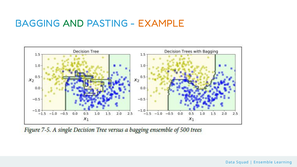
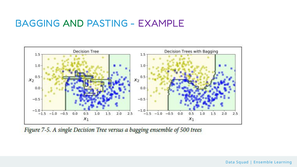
EXAMPLE colour: orange -> purple
